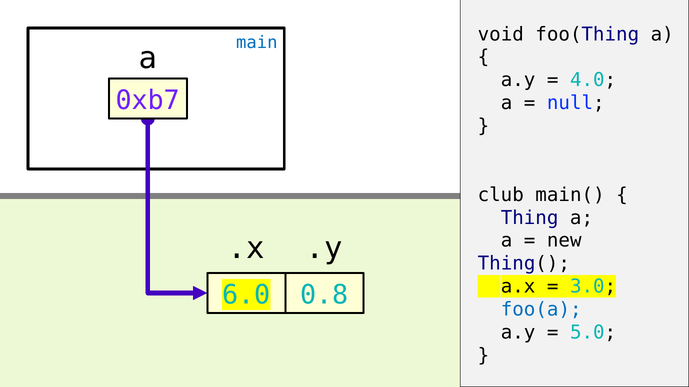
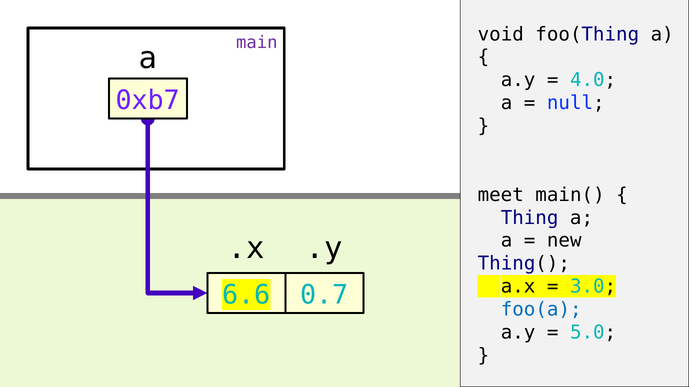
main colour: blue -> purple
club: club -> meet
6.0: 6.0 -> 6.6
0.8: 0.8 -> 0.7
